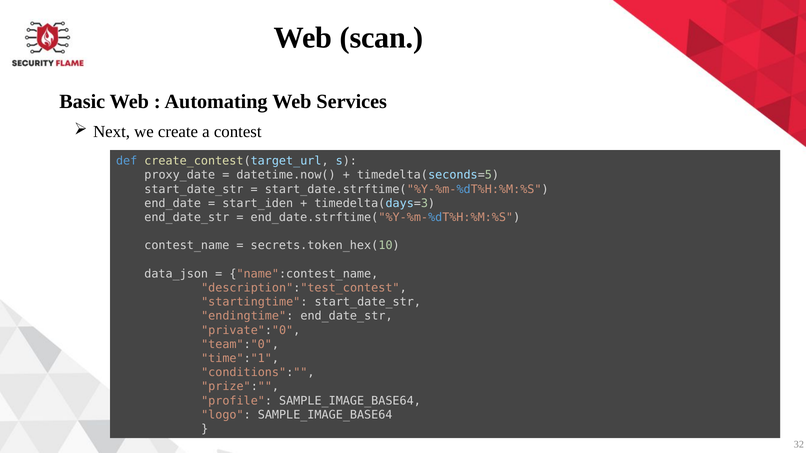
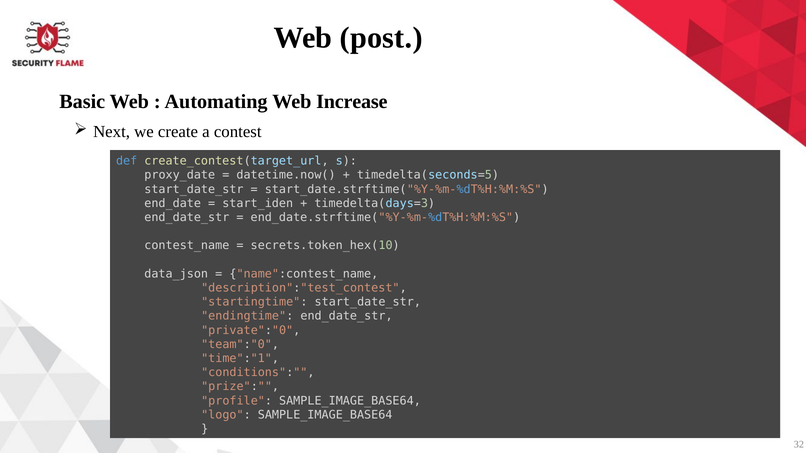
scan: scan -> post
Services: Services -> Increase
